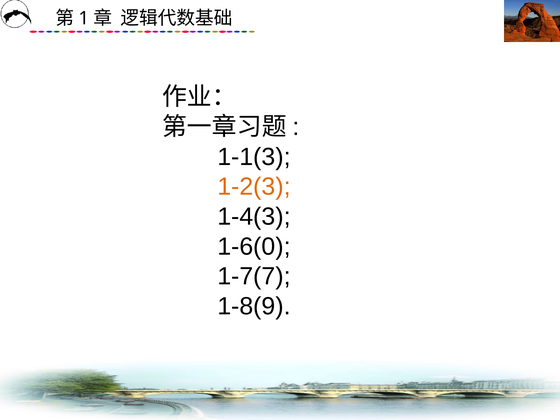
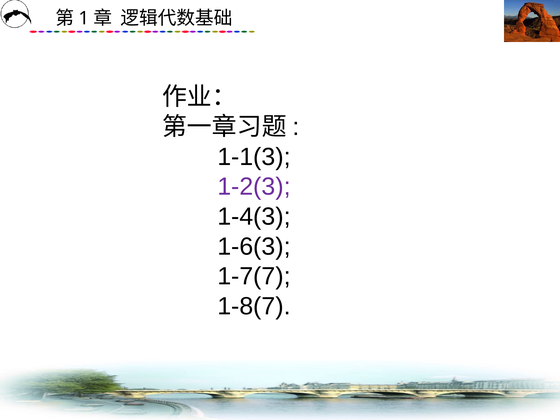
1-2(3 colour: orange -> purple
1-6(0: 1-6(0 -> 1-6(3
1-8(9: 1-8(9 -> 1-8(7
